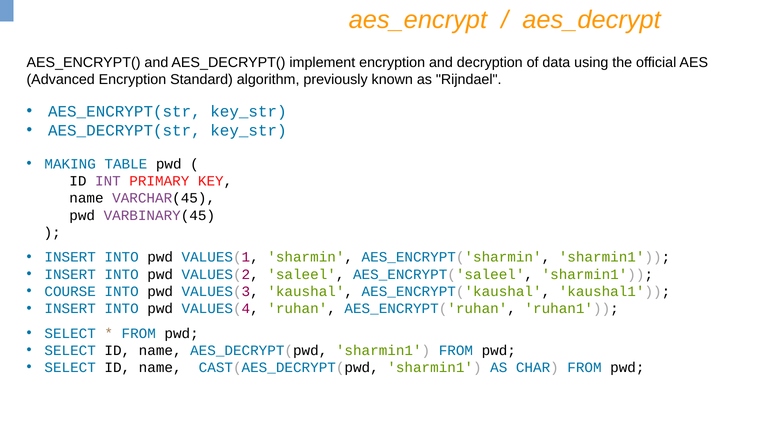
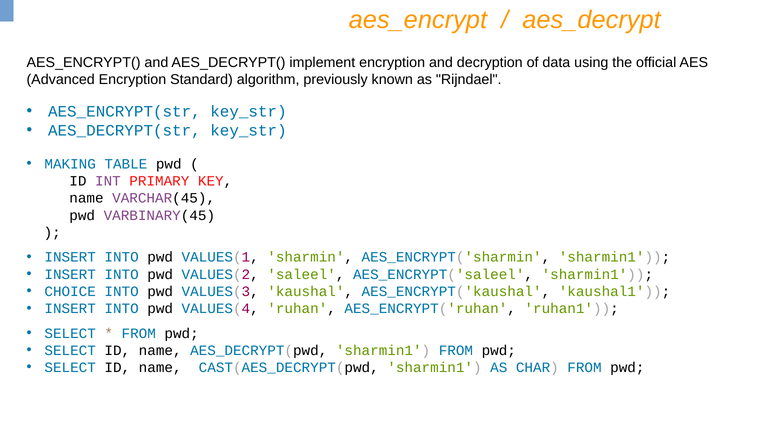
COURSE: COURSE -> CHOICE
